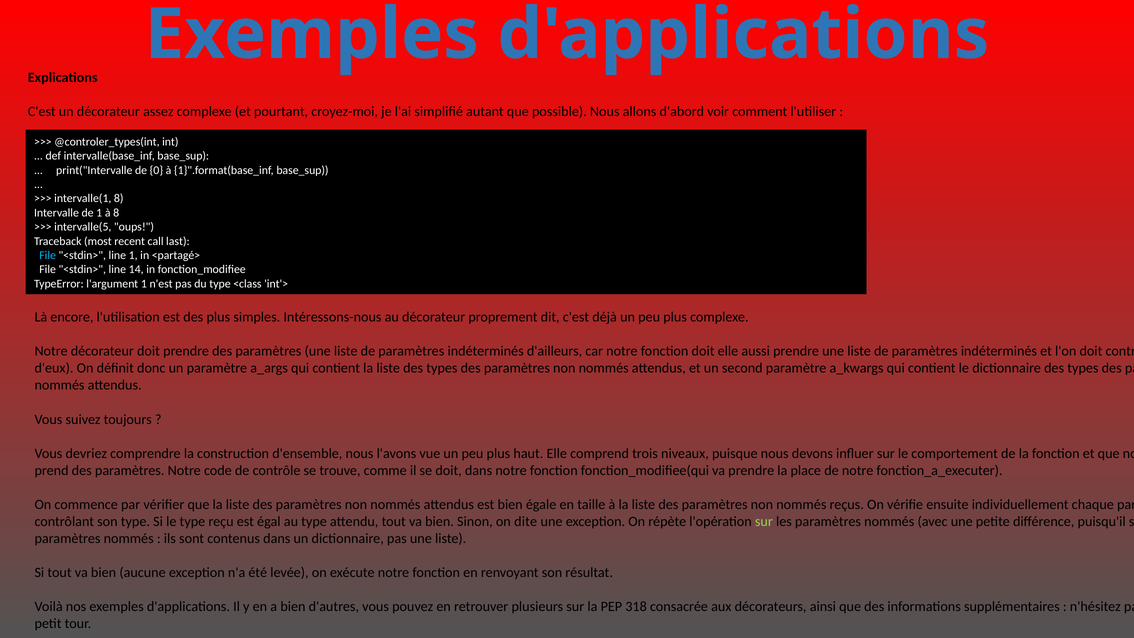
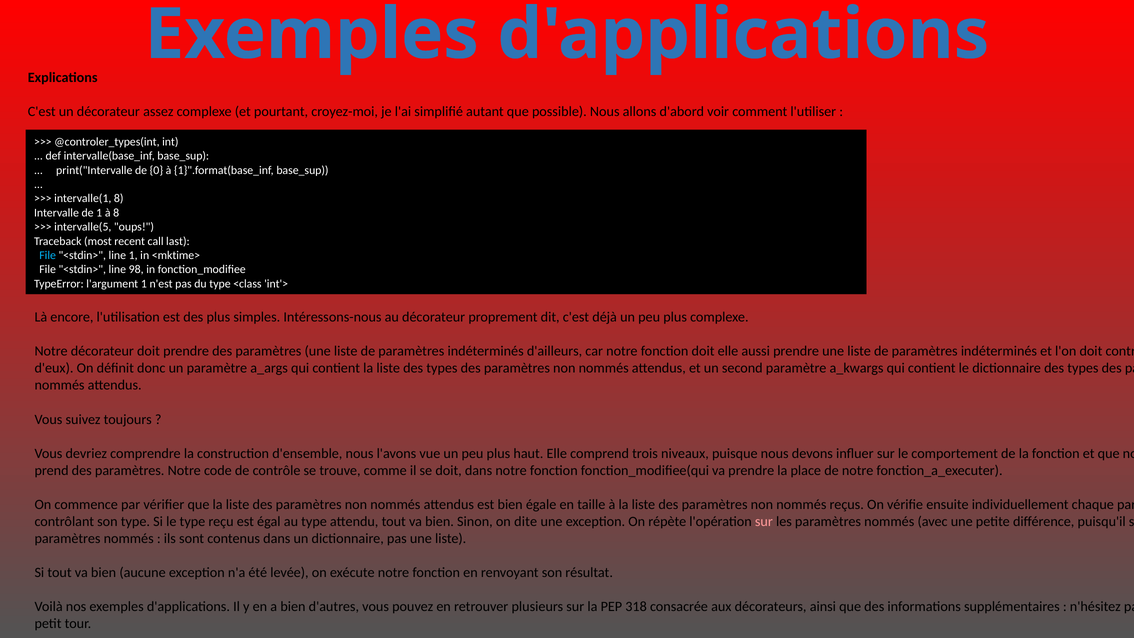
<partagé>: <partagé> -> <mktime>
14: 14 -> 98
sur at (764, 521) colour: light green -> pink
